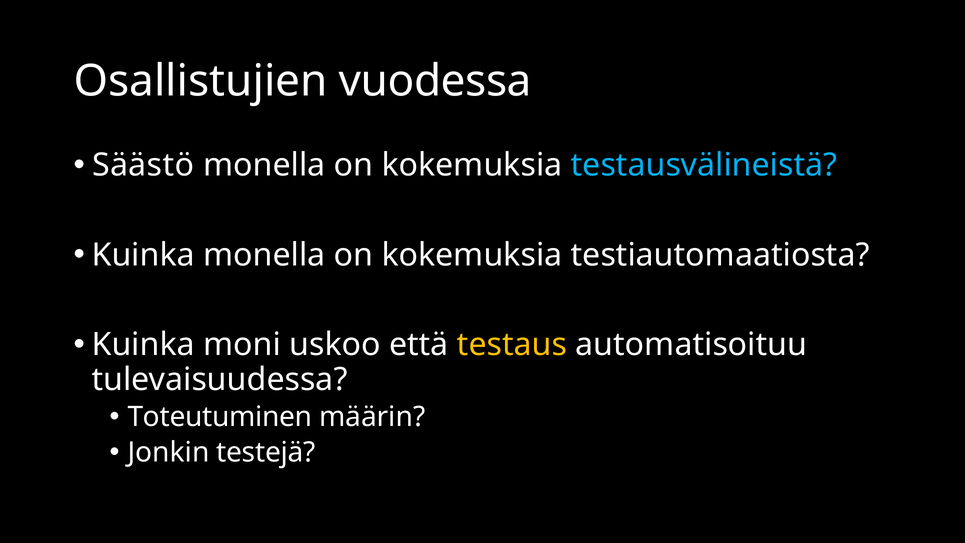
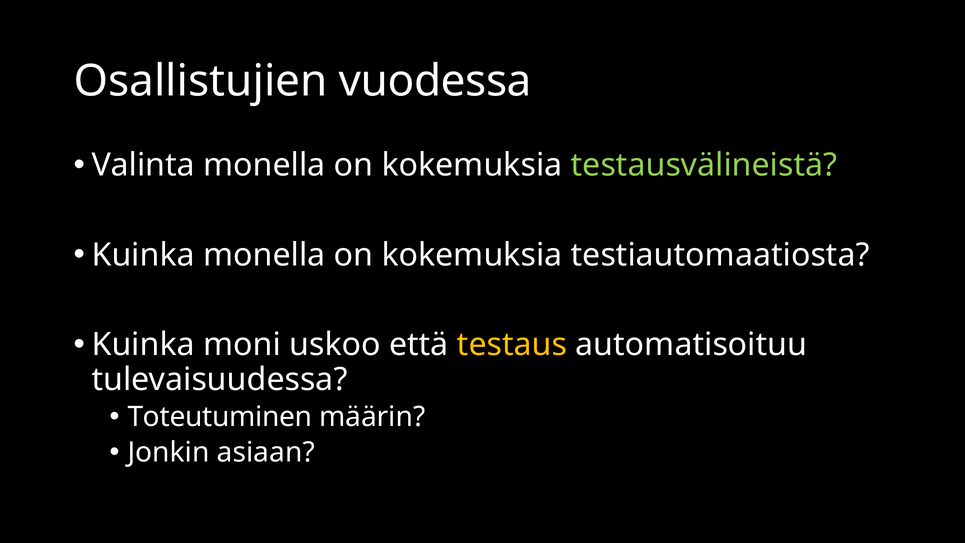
Säästö: Säästö -> Valinta
testausvälineistä colour: light blue -> light green
testejä: testejä -> asiaan
